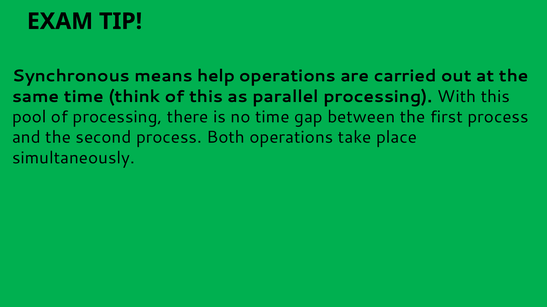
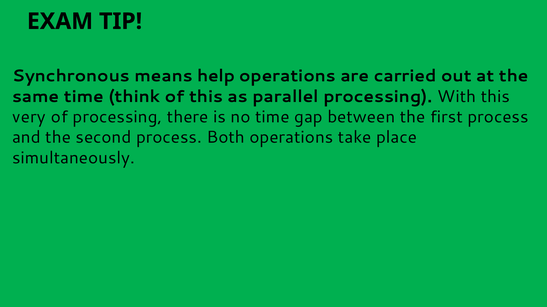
pool: pool -> very
